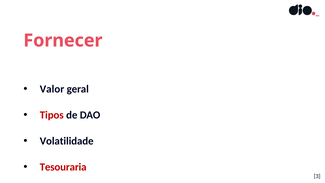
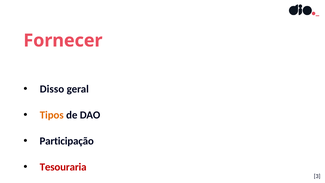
Valor: Valor -> Disso
Tipos colour: red -> orange
Volatilidade: Volatilidade -> Participação
